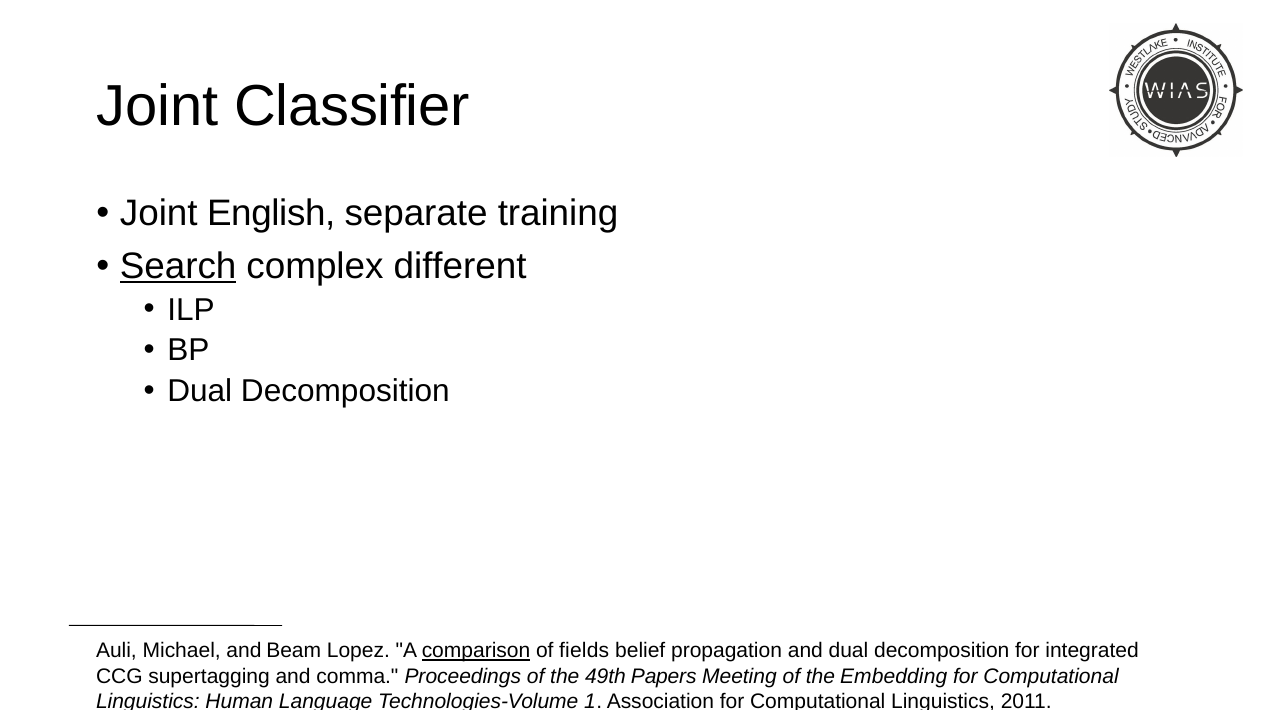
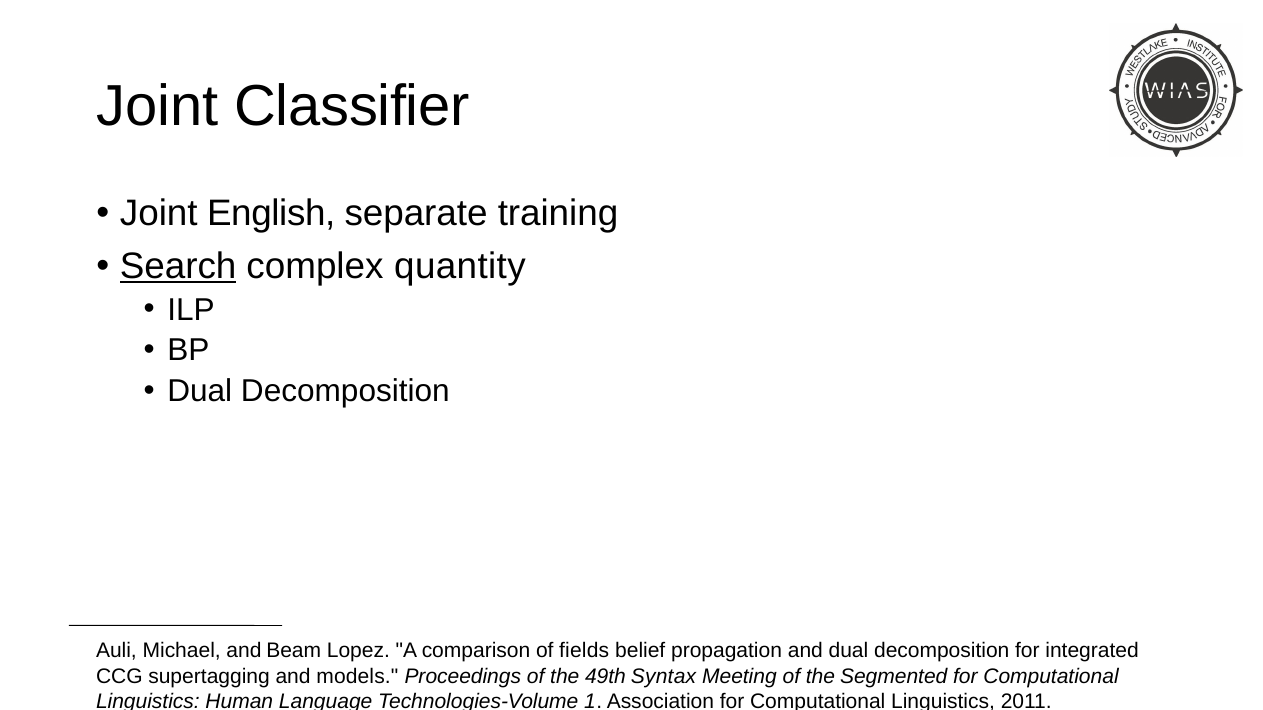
different: different -> quantity
comparison underline: present -> none
comma: comma -> models
Papers: Papers -> Syntax
Embedding: Embedding -> Segmented
